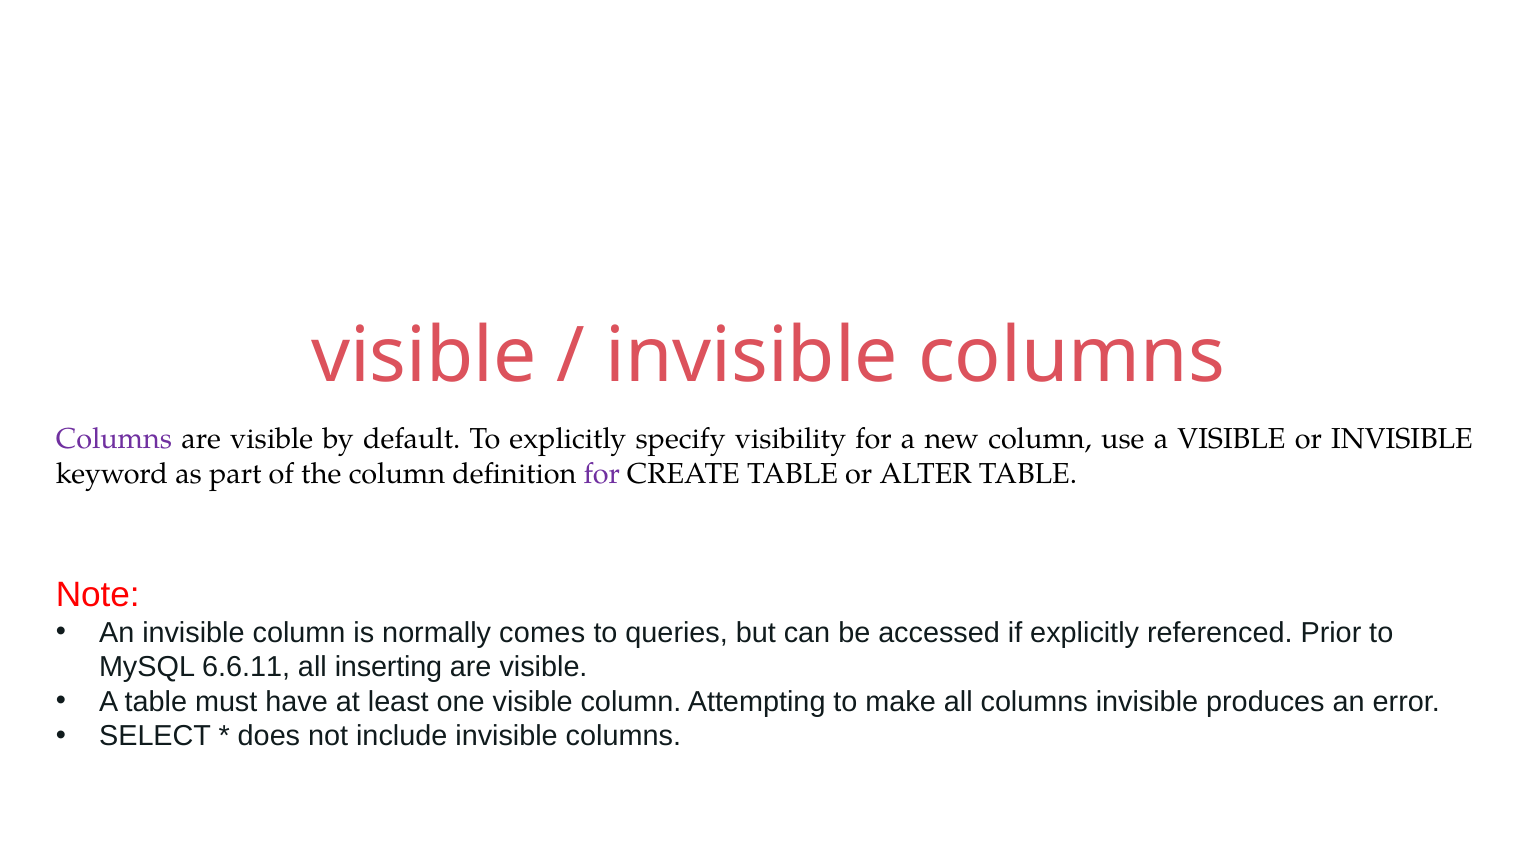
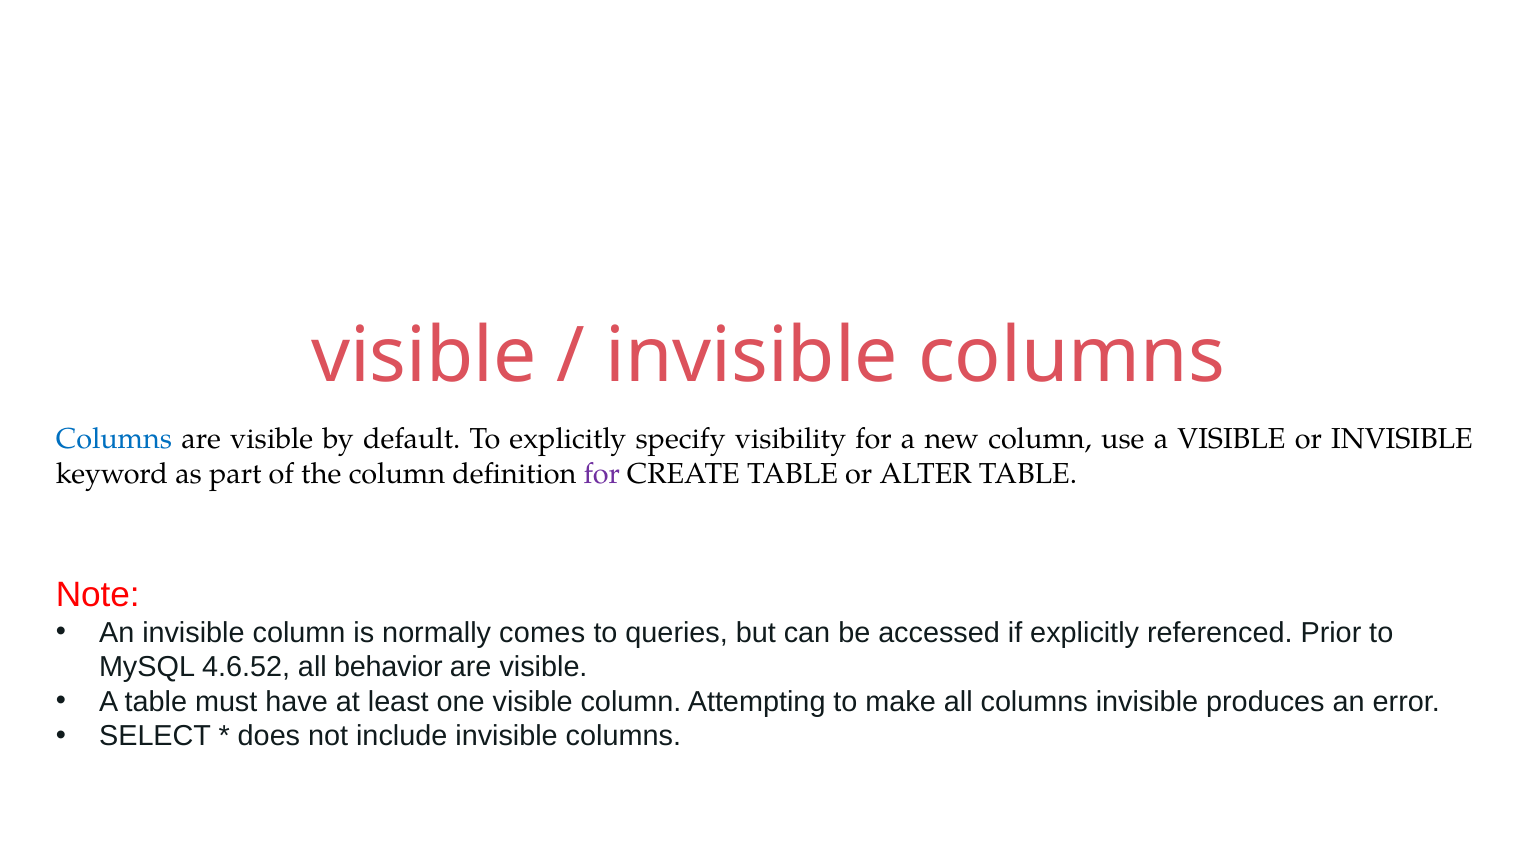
Columns at (114, 439) colour: purple -> blue
6.6.11: 6.6.11 -> 4.6.52
inserting: inserting -> behavior
